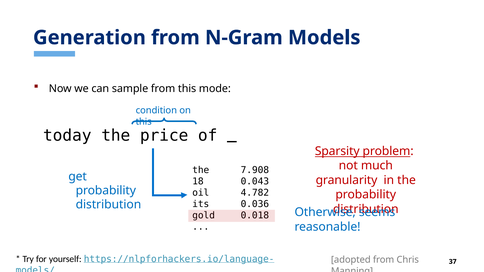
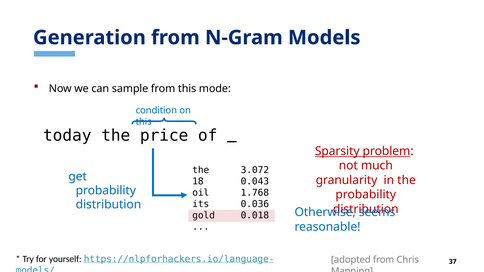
7.908: 7.908 -> 3.072
4.782: 4.782 -> 1.768
